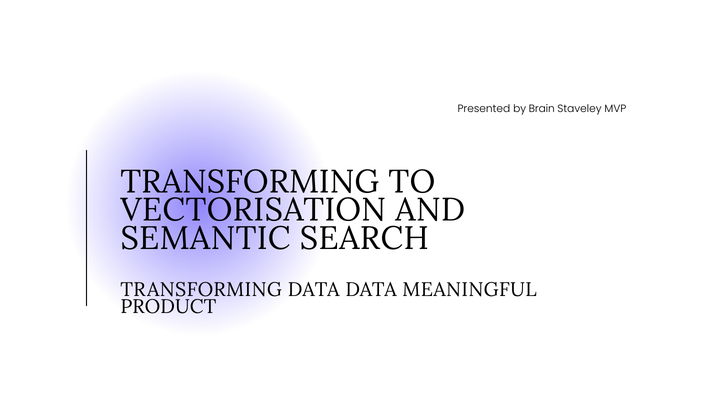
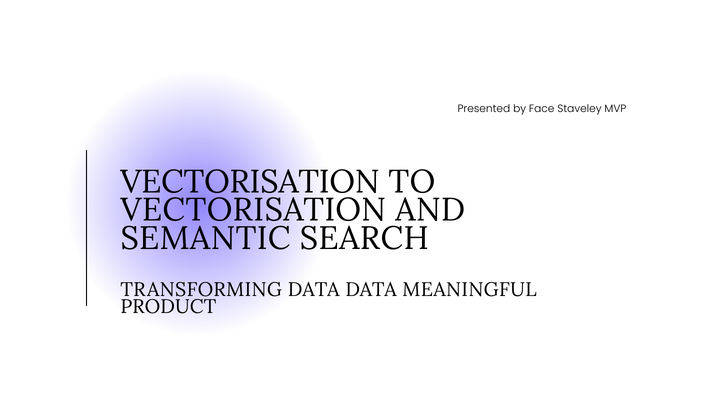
Brain: Brain -> Face
TRANSFORMING at (250, 182): TRANSFORMING -> VECTORISATION
